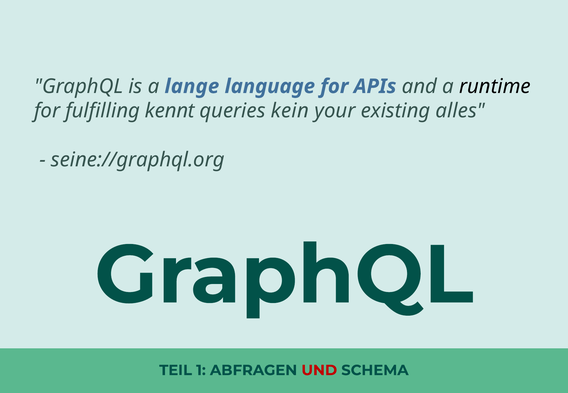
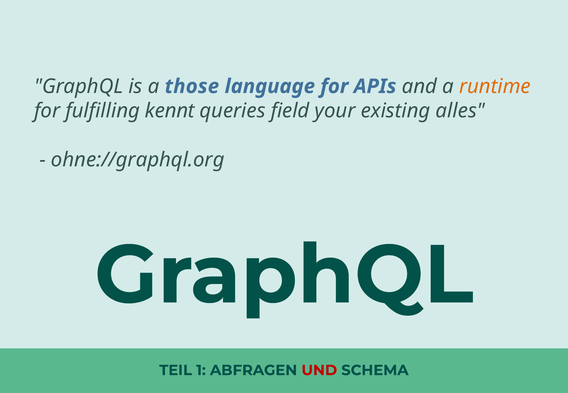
lange: lange -> those
runtime colour: black -> orange
kein: kein -> field
seine://graphql.org: seine://graphql.org -> ohne://graphql.org
